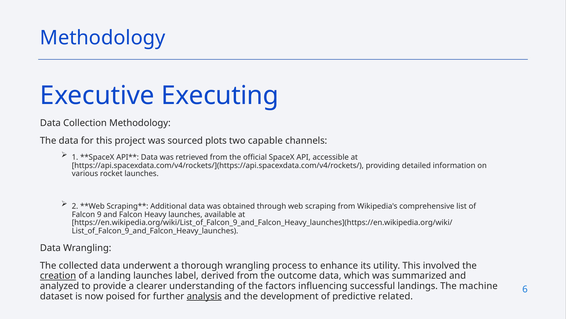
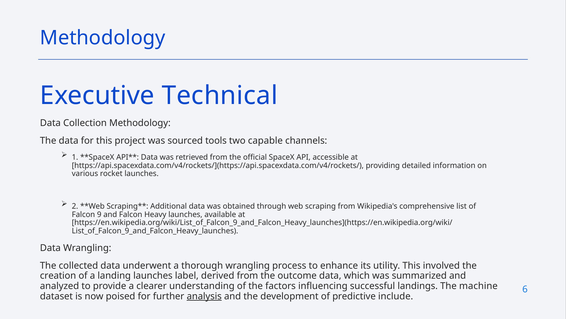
Executing: Executing -> Technical
plots: plots -> tools
creation underline: present -> none
related: related -> include
